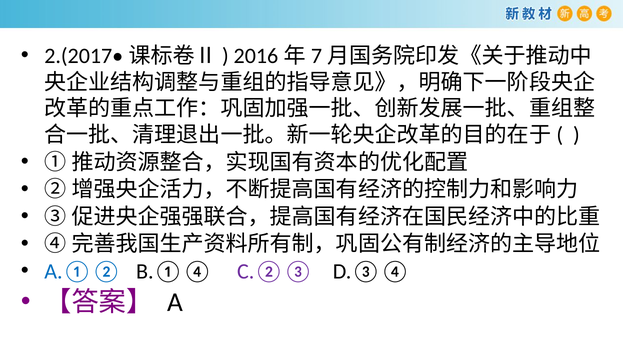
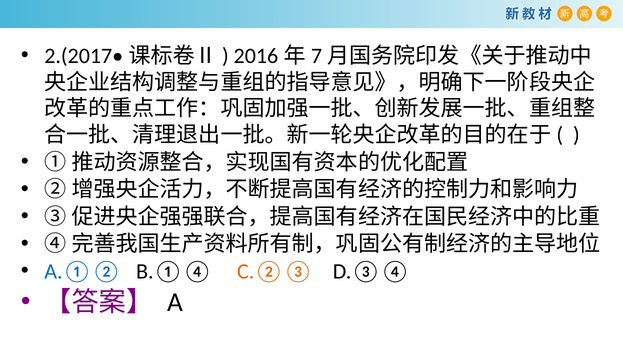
C.②③ colour: purple -> orange
